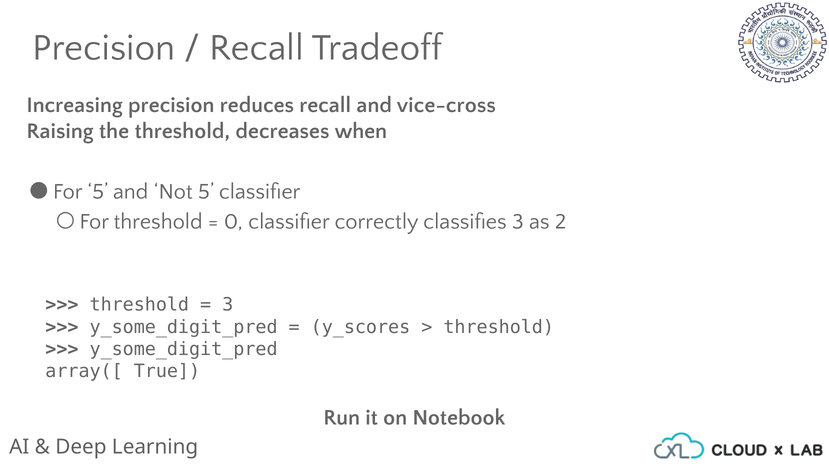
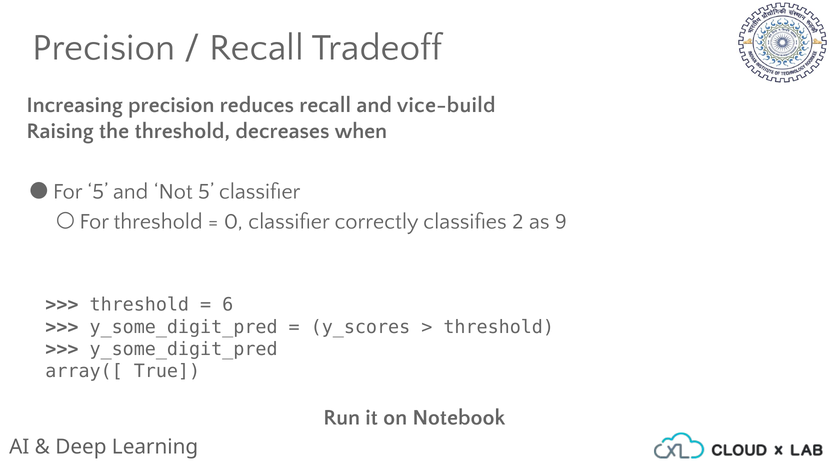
vice-cross: vice-cross -> vice-build
classifies 3: 3 -> 2
2: 2 -> 9
3 at (228, 305): 3 -> 6
